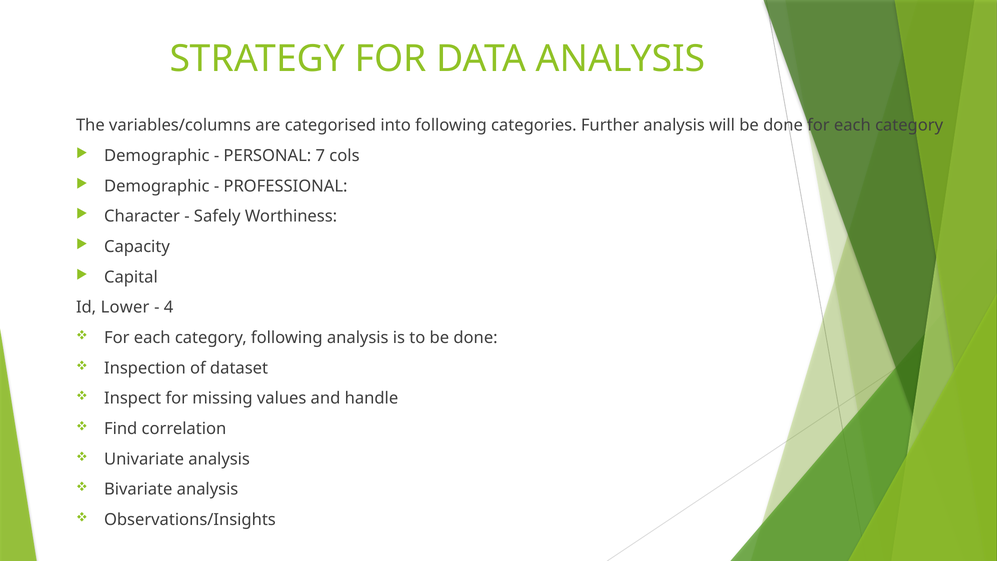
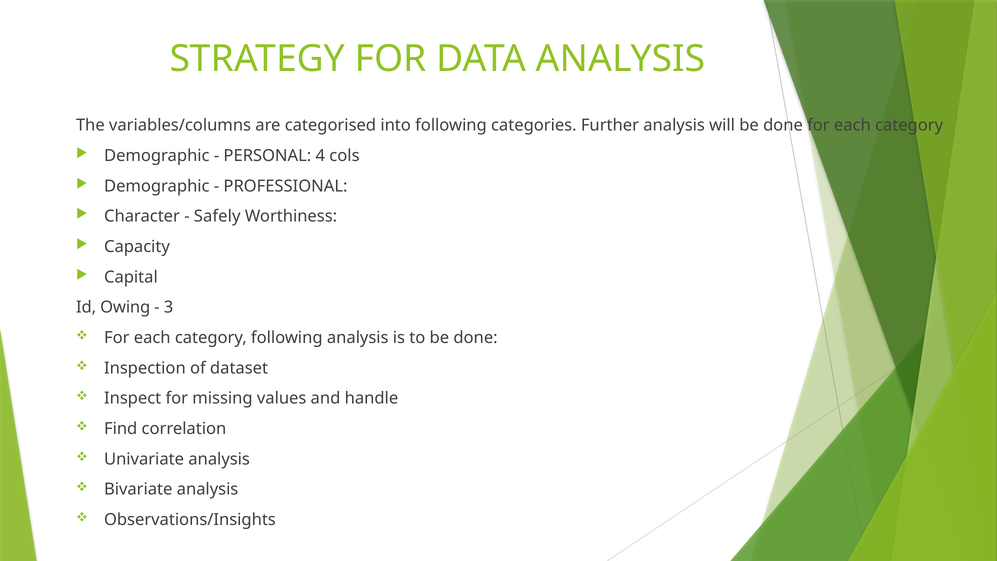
7: 7 -> 4
Lower: Lower -> Owing
4: 4 -> 3
